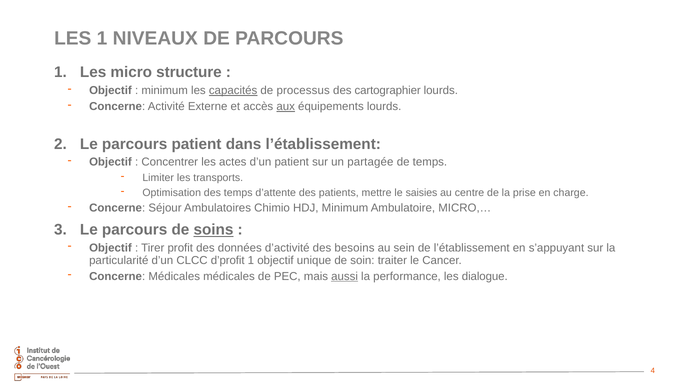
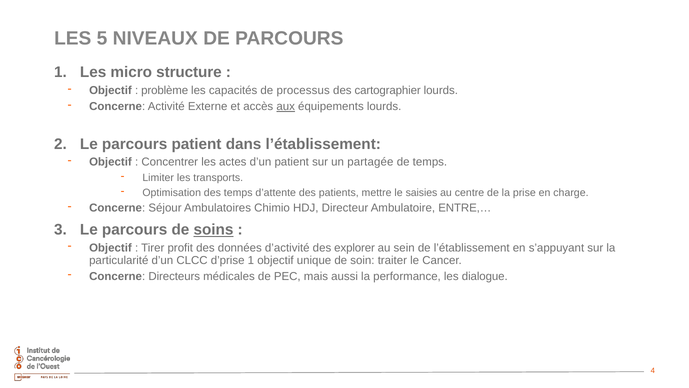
LES 1: 1 -> 5
minimum at (165, 90): minimum -> problème
capacités underline: present -> none
HDJ Minimum: Minimum -> Directeur
MICRO,…: MICRO,… -> ENTRE,…
besoins: besoins -> explorer
d’profit: d’profit -> d’prise
Concerne Médicales: Médicales -> Directeurs
aussi underline: present -> none
